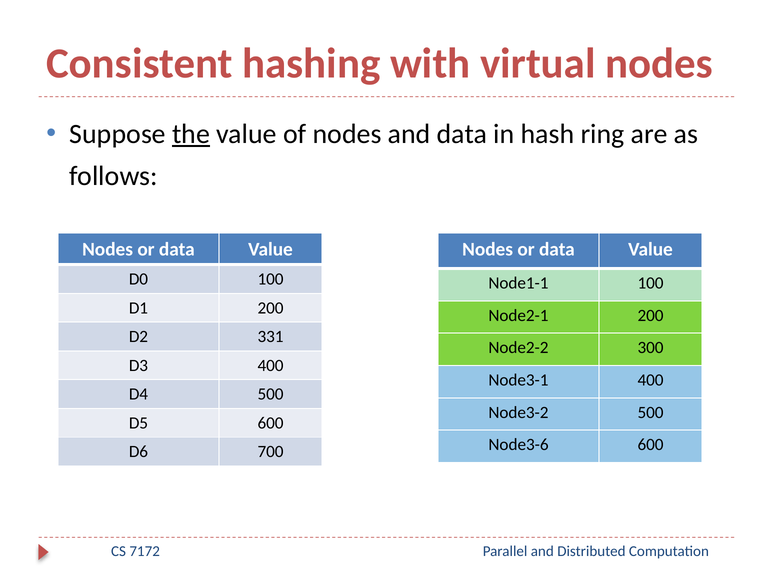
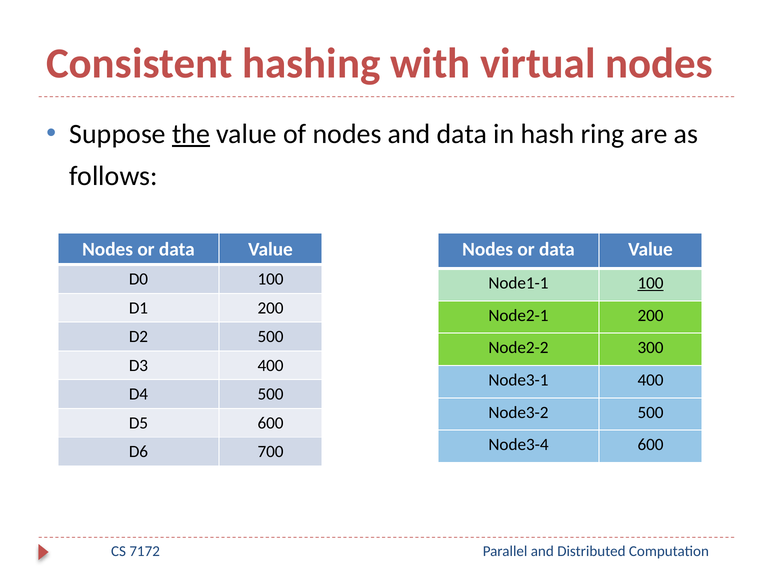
100 at (651, 283) underline: none -> present
D2 331: 331 -> 500
Node3-6: Node3-6 -> Node3-4
